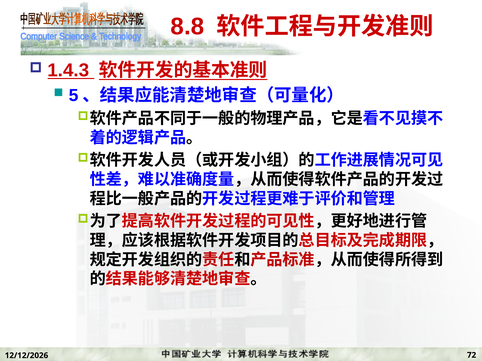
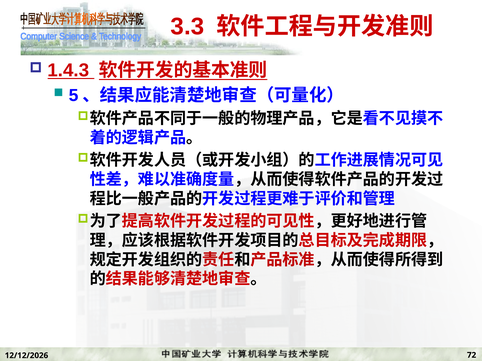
8.8: 8.8 -> 3.3
